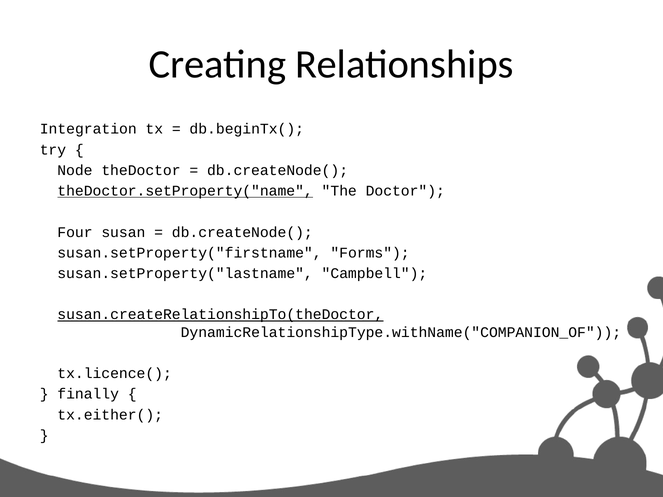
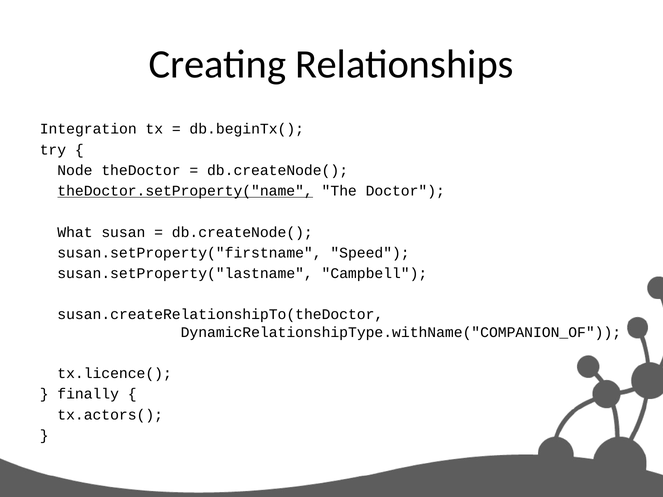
Four: Four -> What
Forms: Forms -> Speed
susan.createRelationshipTo(theDoctor underline: present -> none
tx.either(: tx.either( -> tx.actors(
